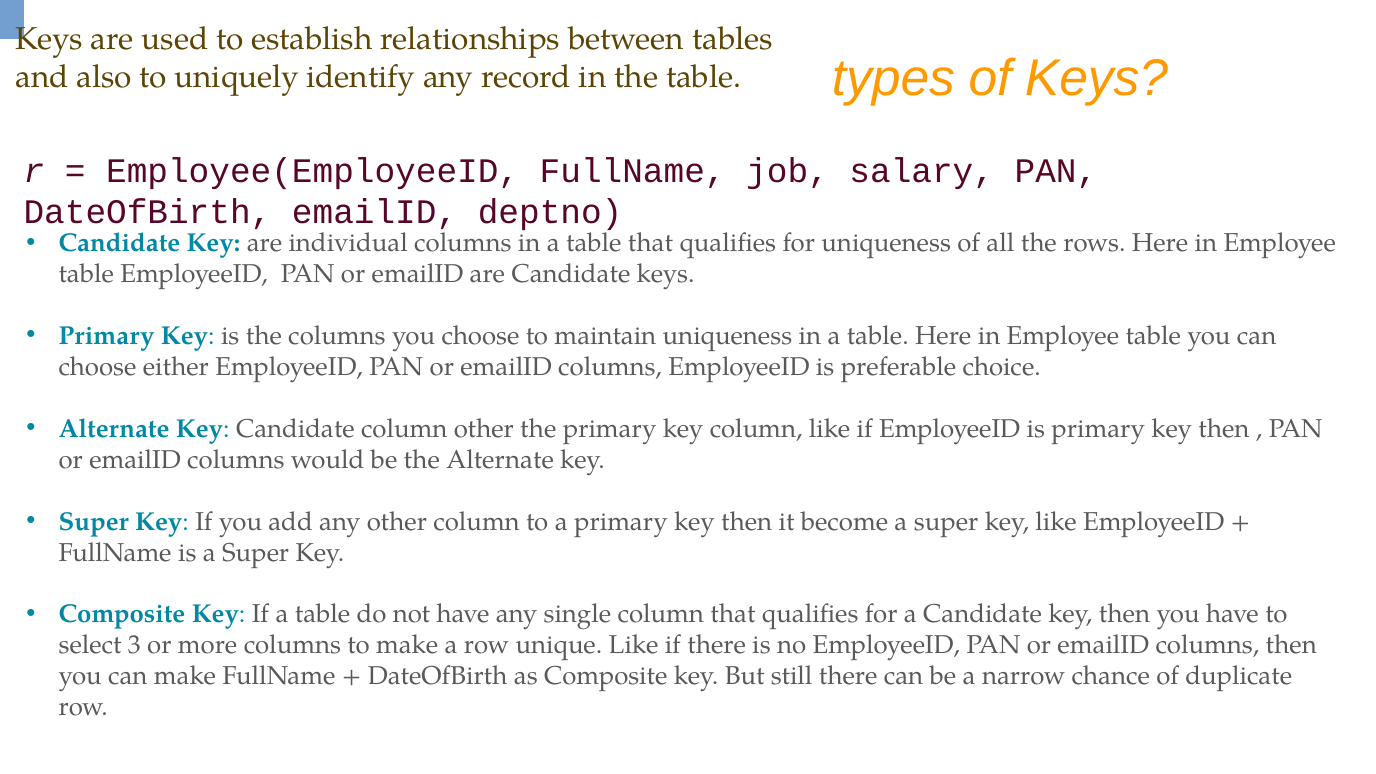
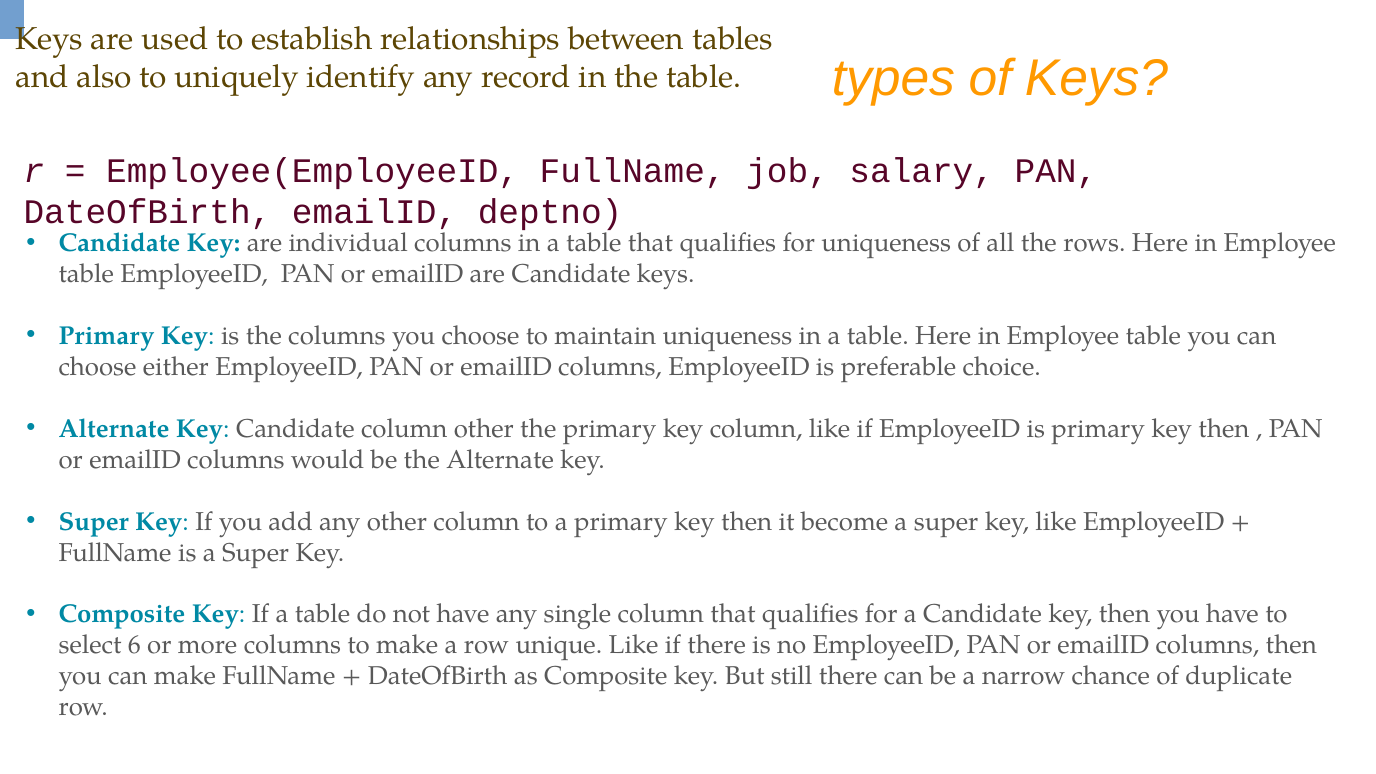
3: 3 -> 6
